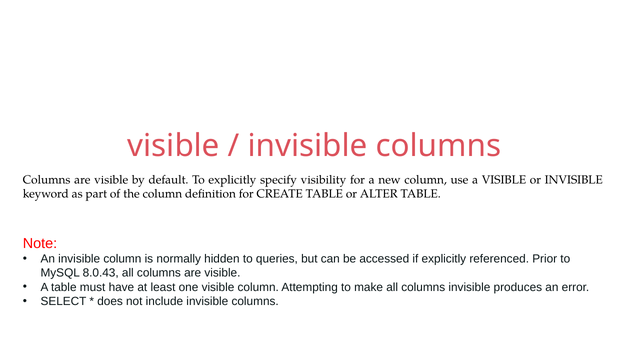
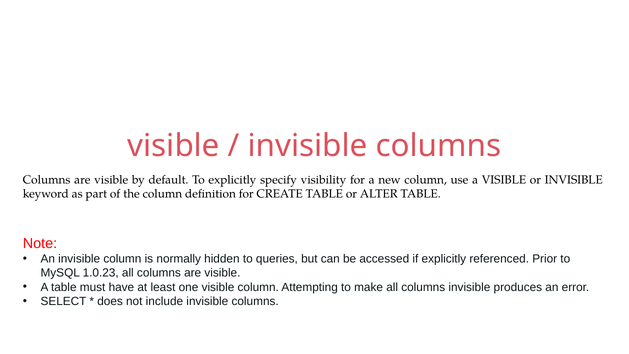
8.0.43: 8.0.43 -> 1.0.23
